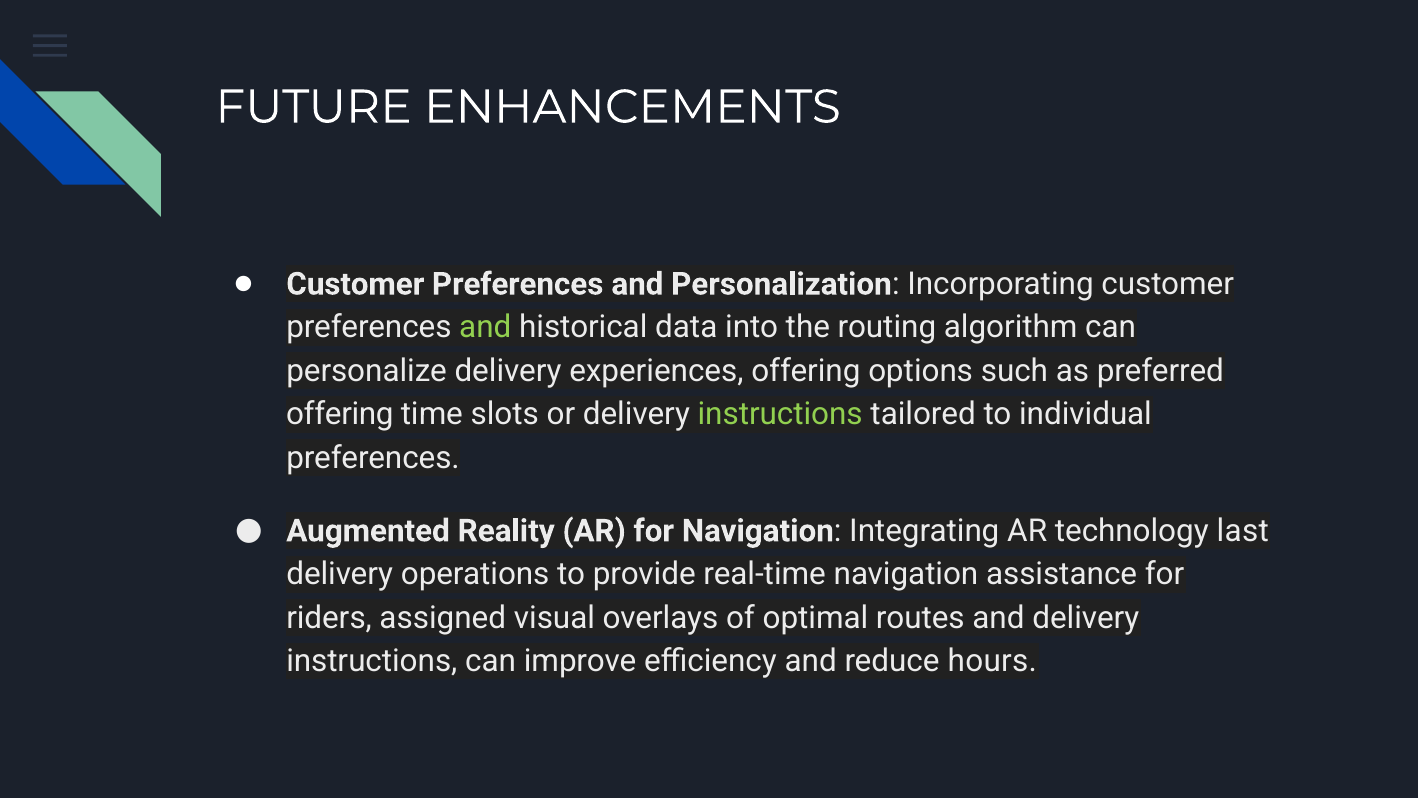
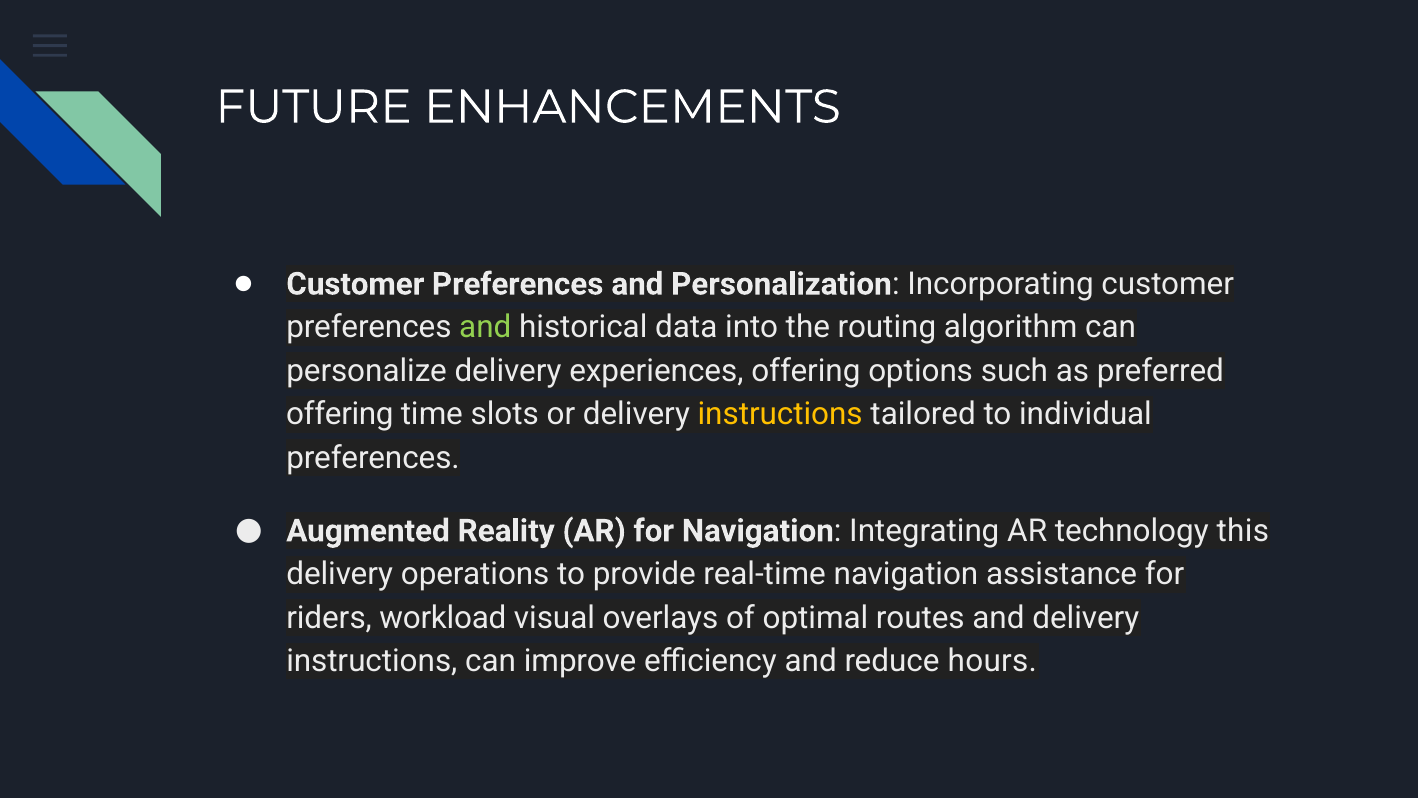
instructions at (780, 414) colour: light green -> yellow
last: last -> this
assigned: assigned -> workload
